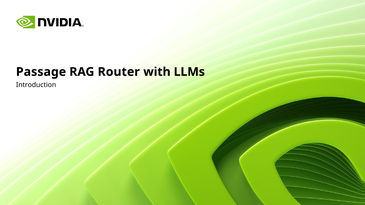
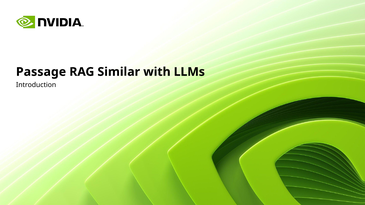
Router: Router -> Similar
